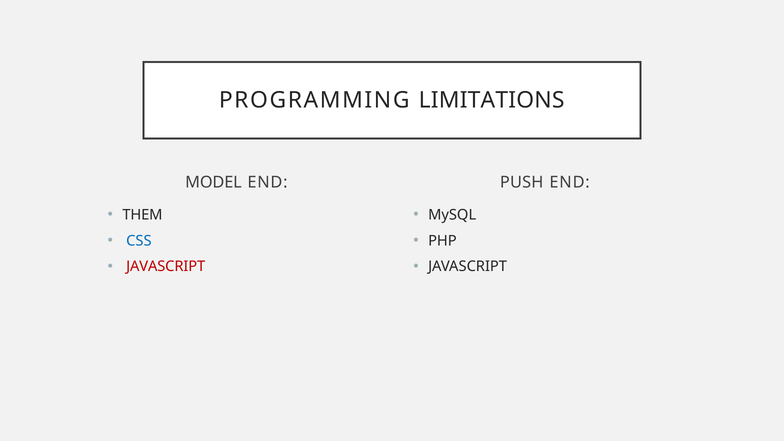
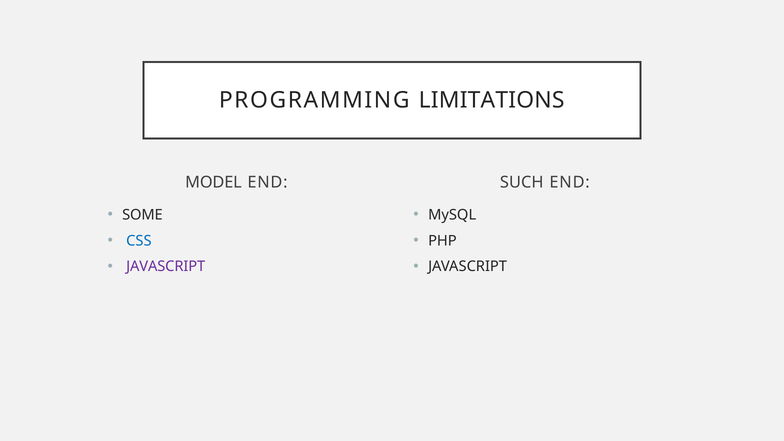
PUSH: PUSH -> SUCH
THEM: THEM -> SOME
JAVASCRIPT at (166, 267) colour: red -> purple
